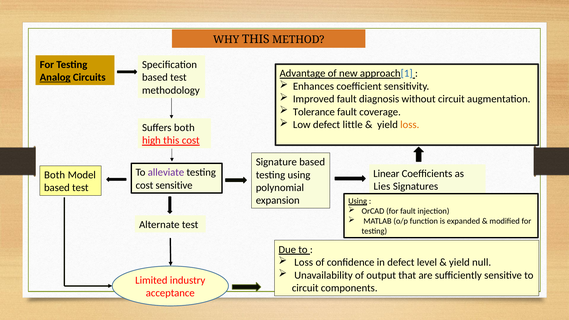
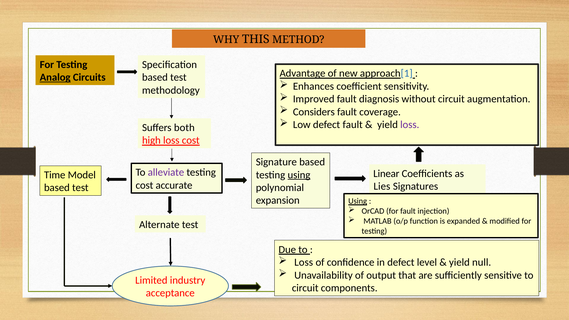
Tolerance: Tolerance -> Considers
defect little: little -> fault
loss at (410, 125) colour: orange -> purple
high this: this -> loss
using at (299, 175) underline: none -> present
Both at (55, 175): Both -> Time
cost sensitive: sensitive -> accurate
